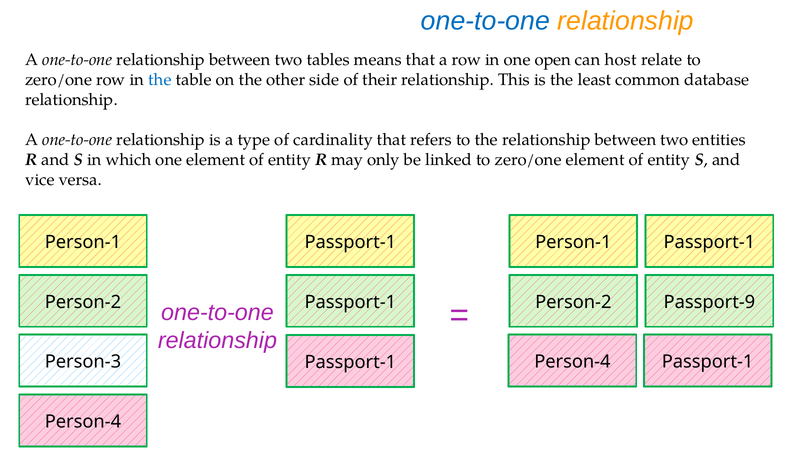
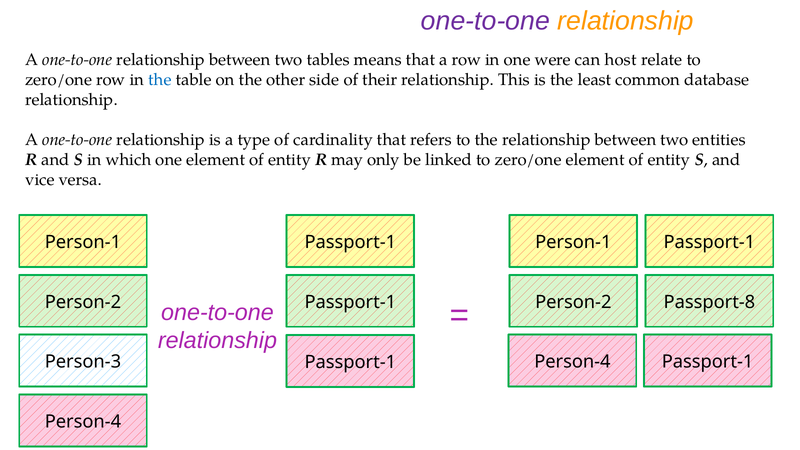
one-to-one at (485, 21) colour: blue -> purple
open: open -> were
Passport-9: Passport-9 -> Passport-8
